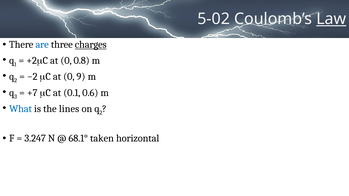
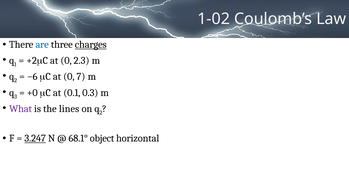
5-02: 5-02 -> 1-02
Law underline: present -> none
0.8: 0.8 -> 2.3
−2: −2 -> −6
9: 9 -> 7
+7: +7 -> +0
0.6: 0.6 -> 0.3
What colour: blue -> purple
3.247 underline: none -> present
taken: taken -> object
